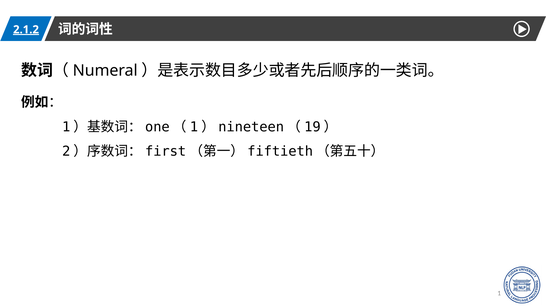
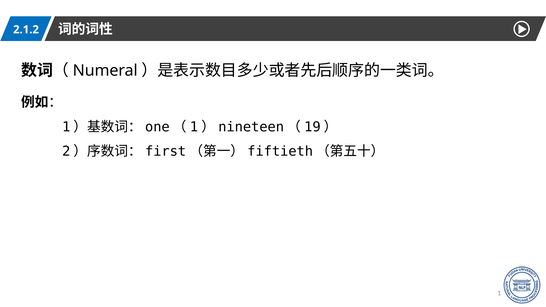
2.1.2 underline: present -> none
